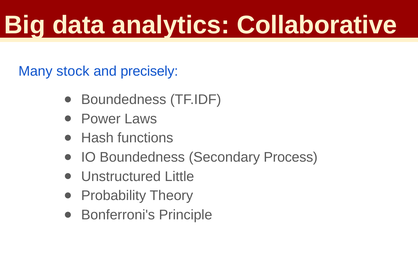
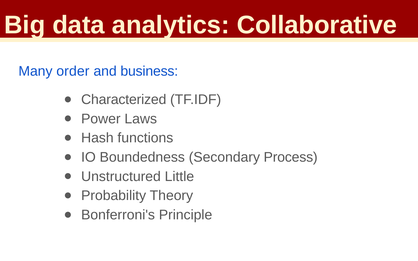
stock: stock -> order
precisely: precisely -> business
Boundedness at (124, 100): Boundedness -> Characterized
